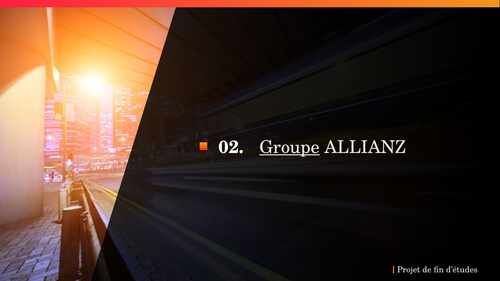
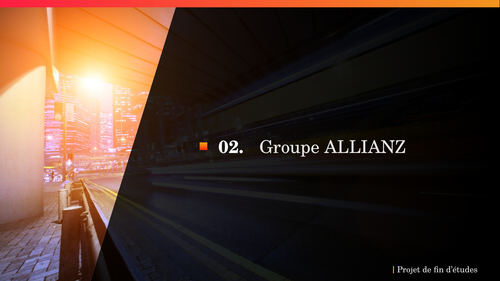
Groupe underline: present -> none
